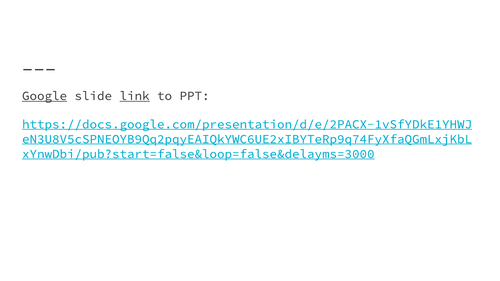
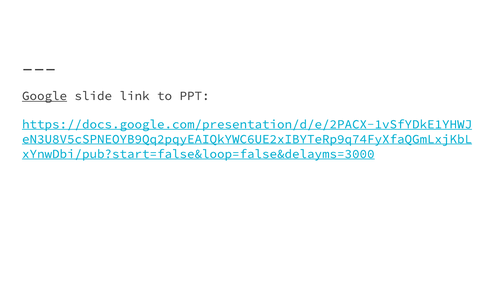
link underline: present -> none
